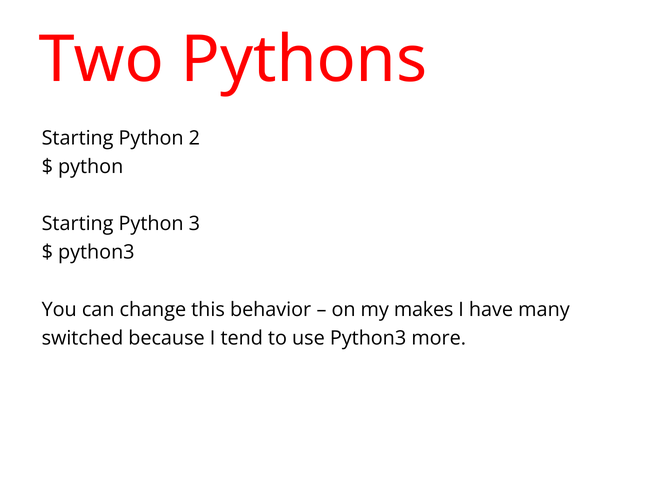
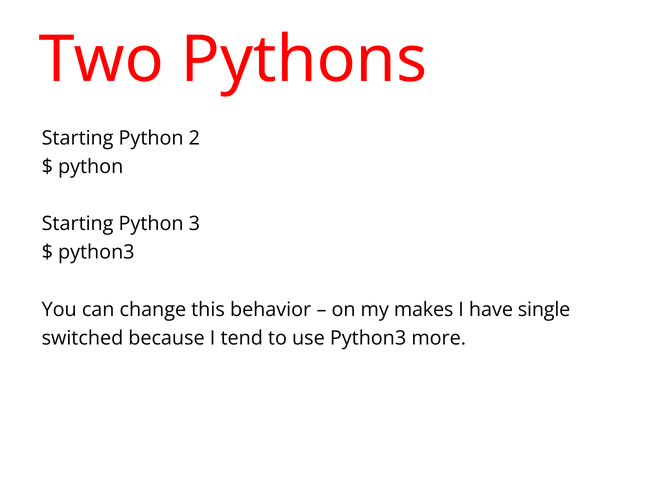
many: many -> single
